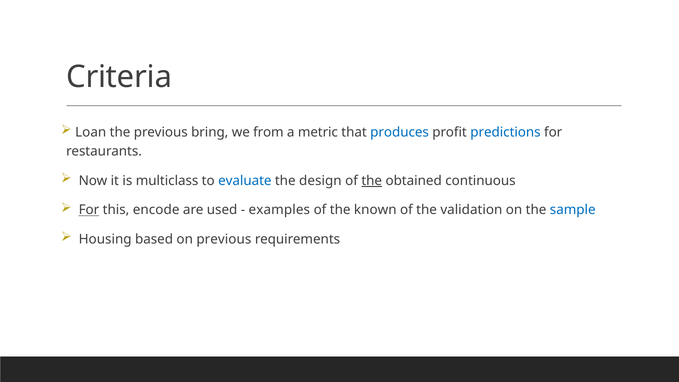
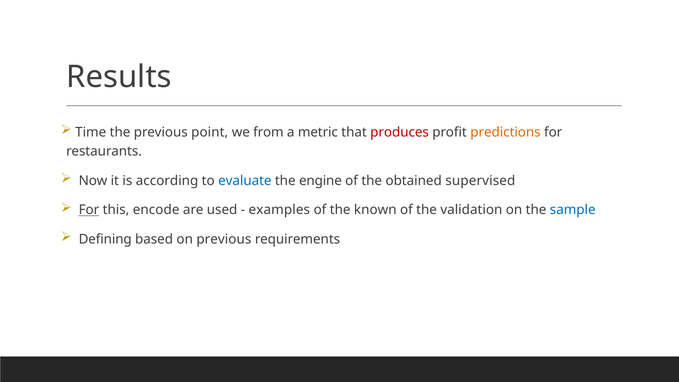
Criteria: Criteria -> Results
Loan: Loan -> Time
bring: bring -> point
produces colour: blue -> red
predictions colour: blue -> orange
multiclass: multiclass -> according
design: design -> engine
the at (372, 181) underline: present -> none
continuous: continuous -> supervised
Housing: Housing -> Defining
